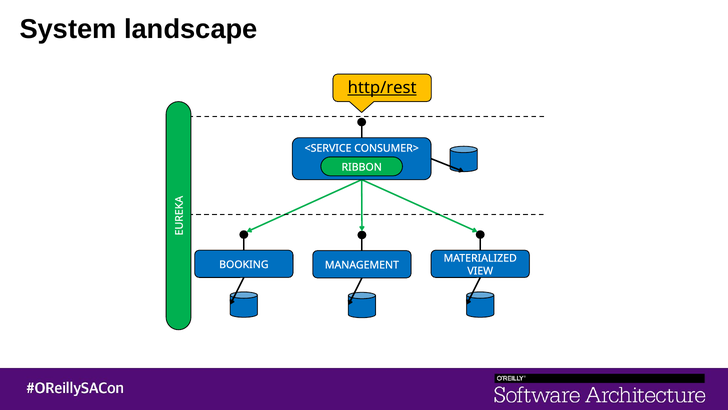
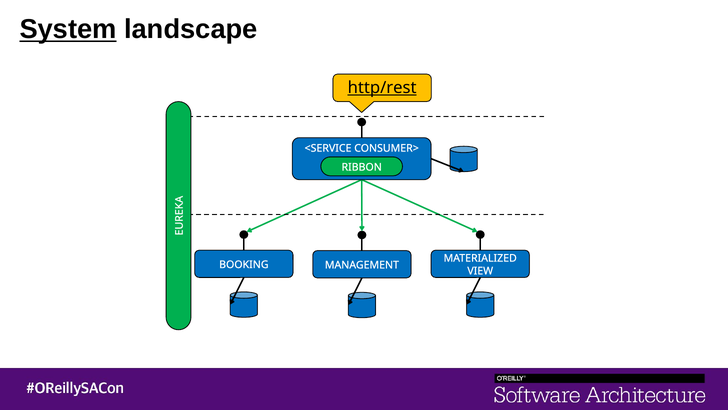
System underline: none -> present
